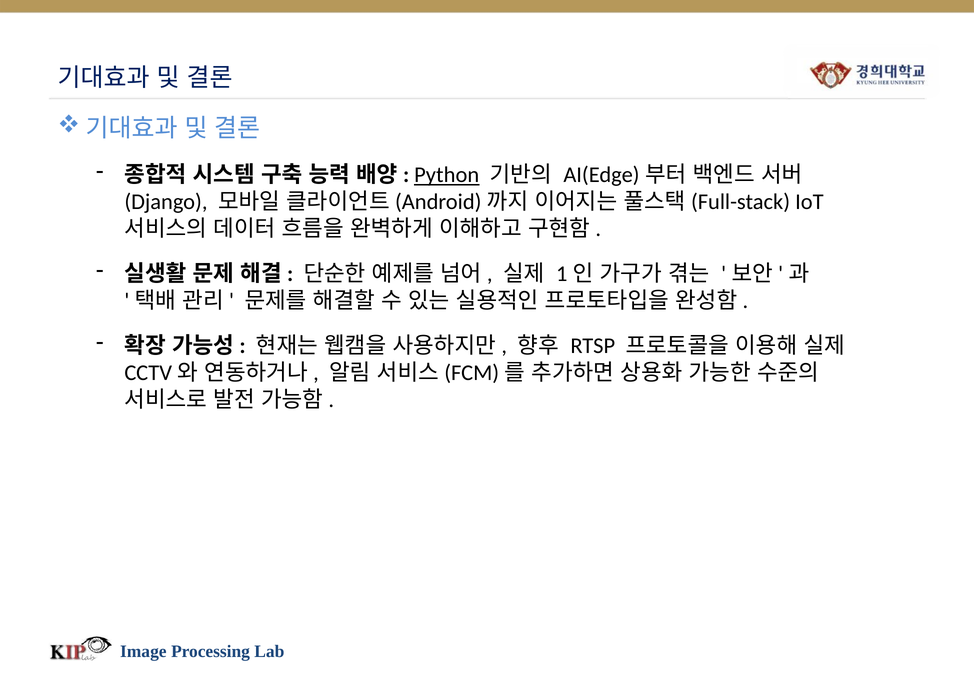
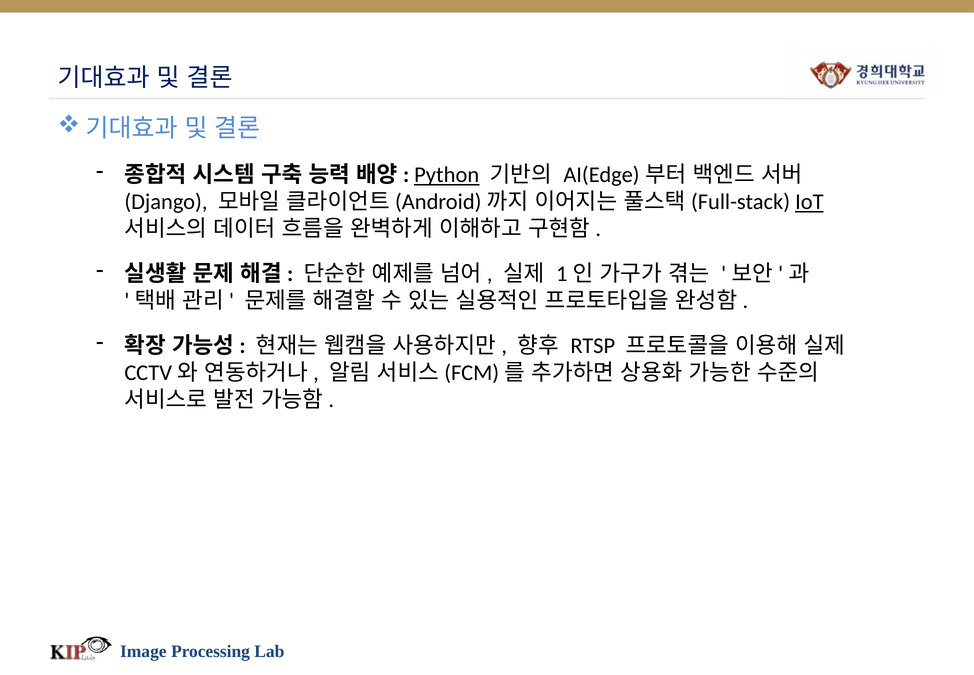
IoT underline: none -> present
